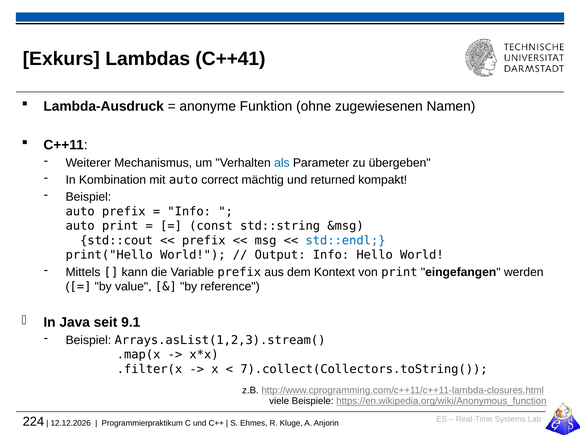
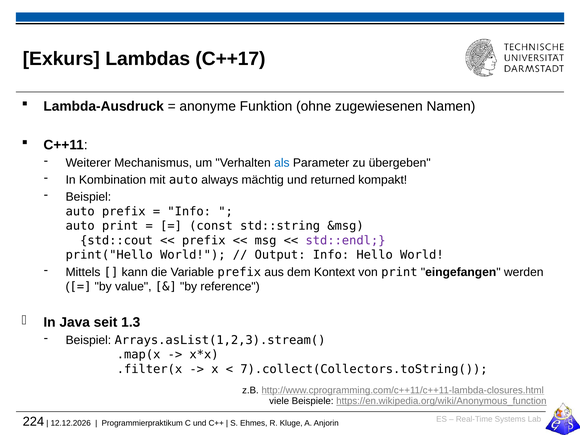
C++41: C++41 -> C++17
correct: correct -> always
std::endl colour: blue -> purple
9.1: 9.1 -> 1.3
